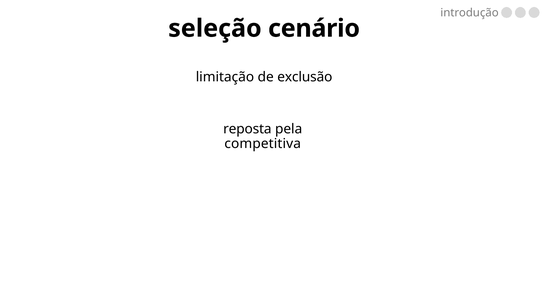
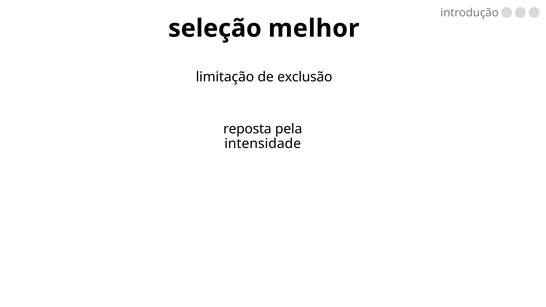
cenário: cenário -> melhor
competitiva: competitiva -> intensidade
